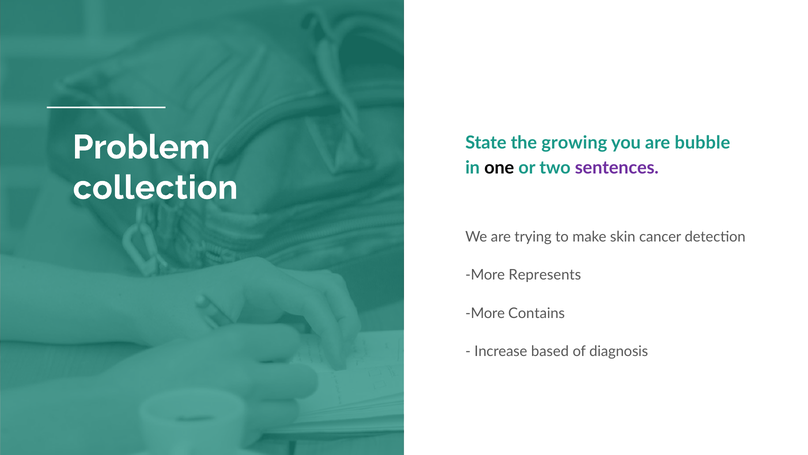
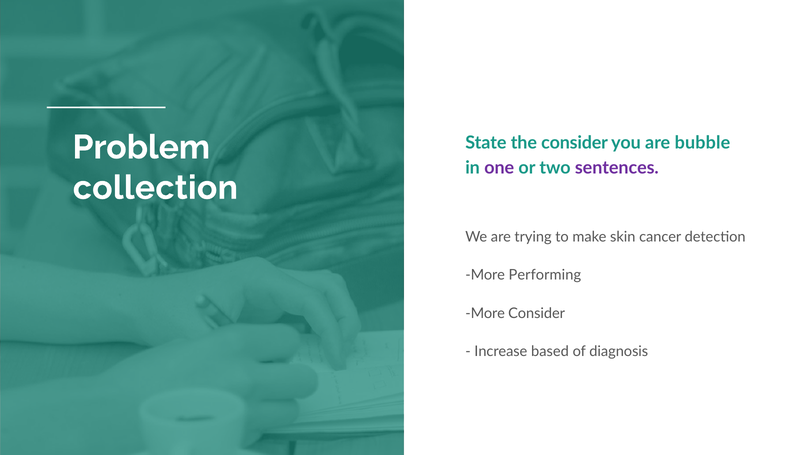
the growing: growing -> consider
one colour: black -> purple
Represents: Represents -> Performing
More Contains: Contains -> Consider
